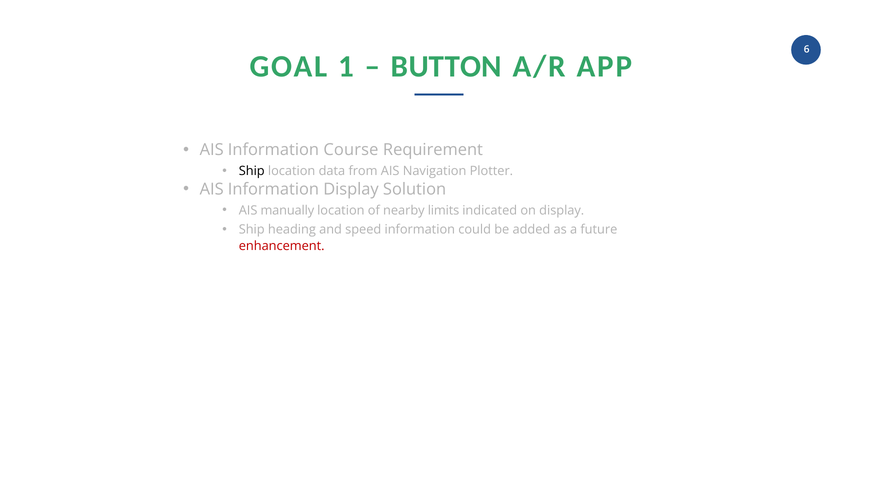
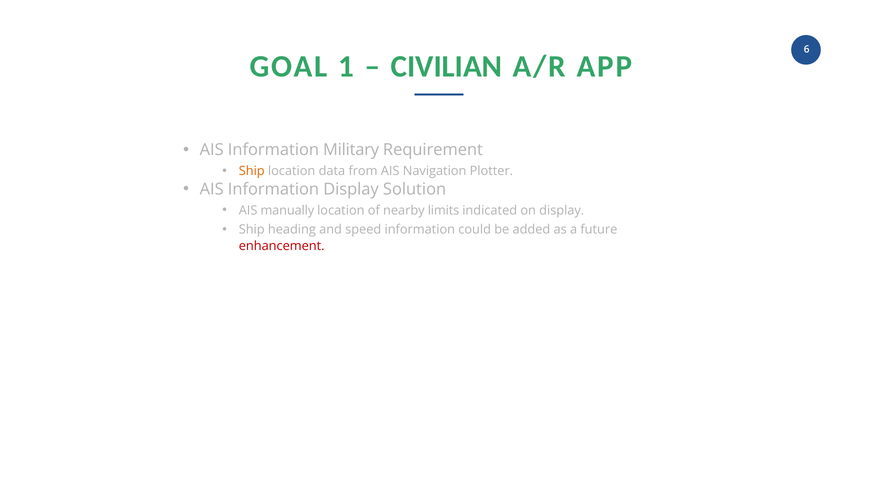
BUTTON: BUTTON -> CIVILIAN
Course: Course -> Military
Ship at (252, 171) colour: black -> orange
